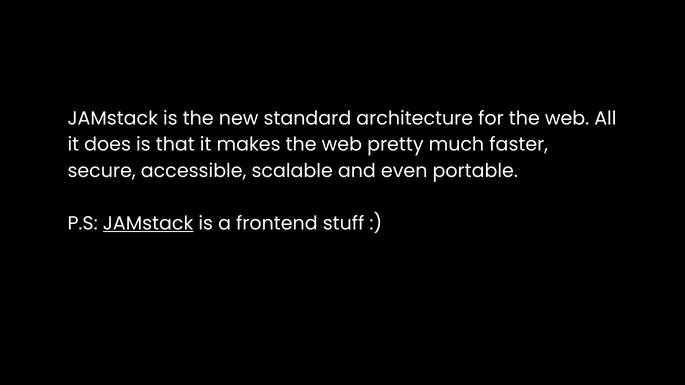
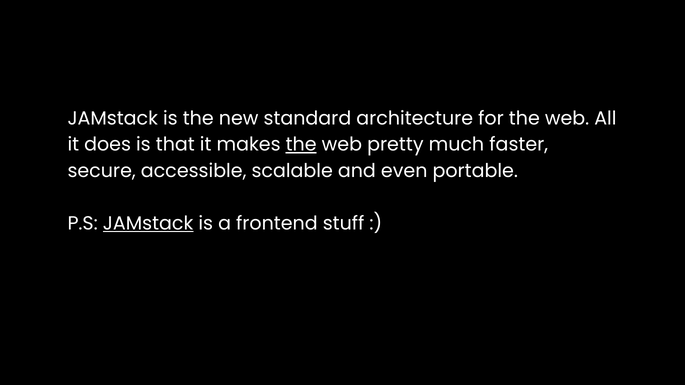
the at (301, 145) underline: none -> present
